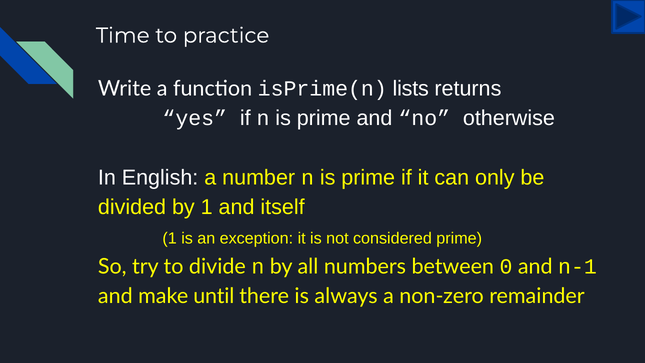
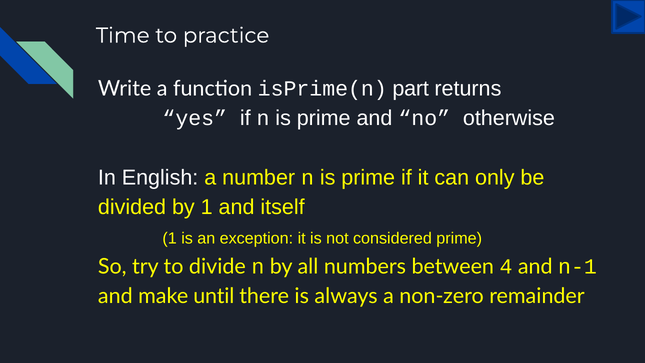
lists: lists -> part
0: 0 -> 4
